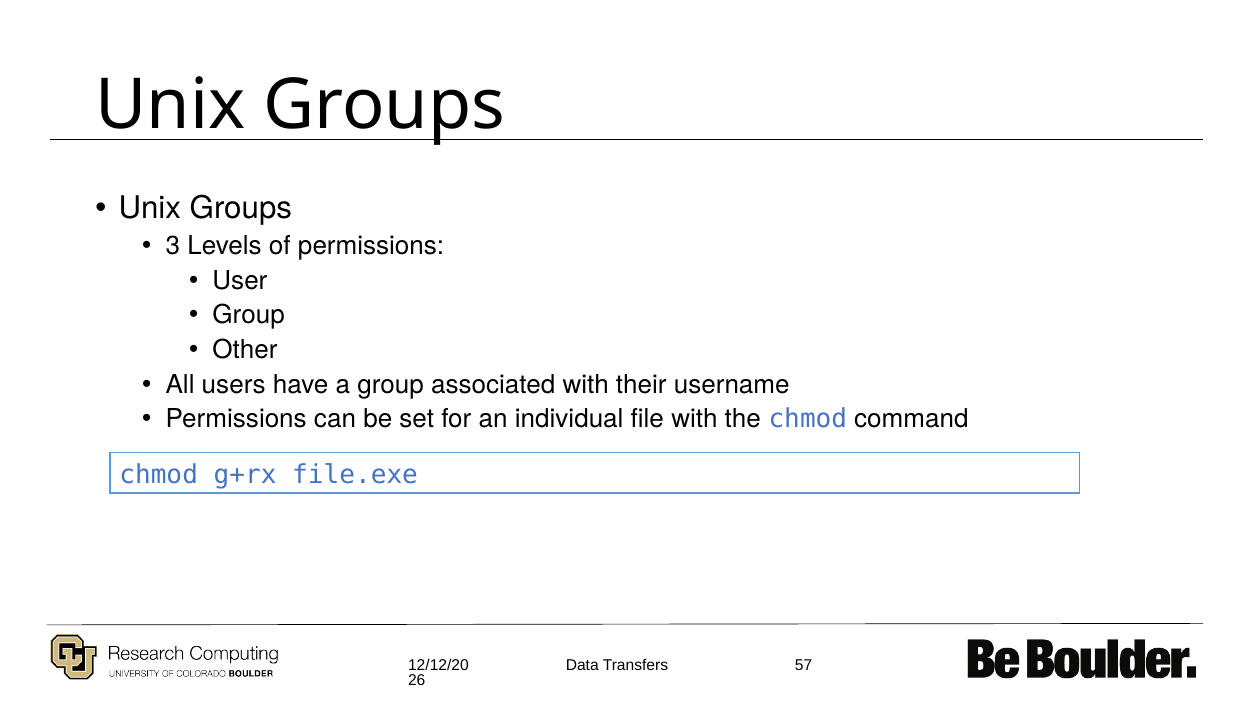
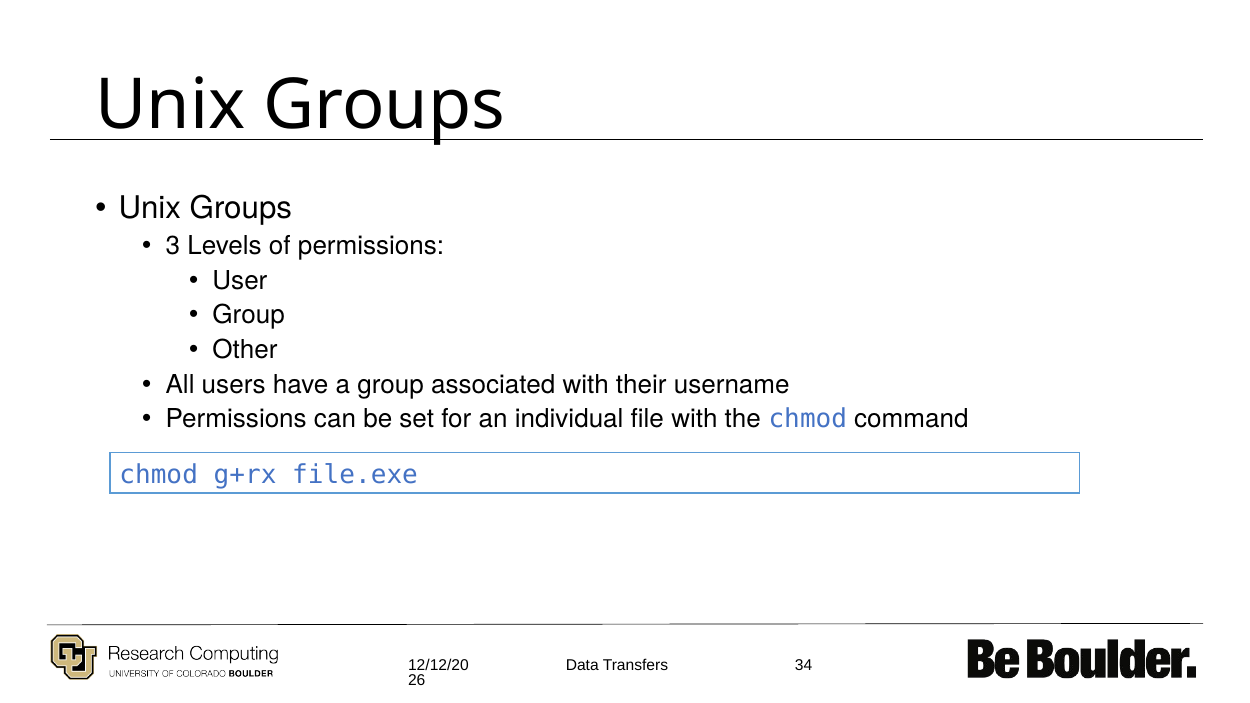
57: 57 -> 34
